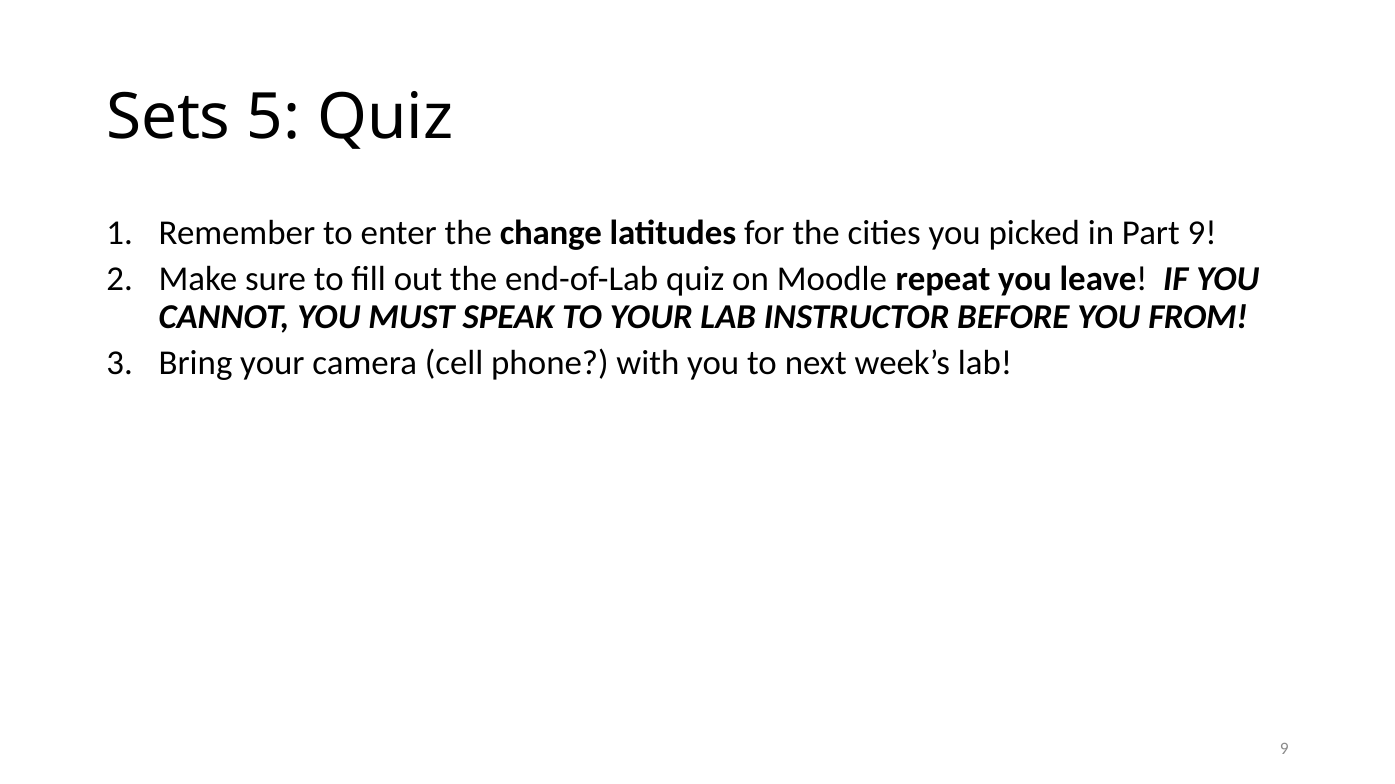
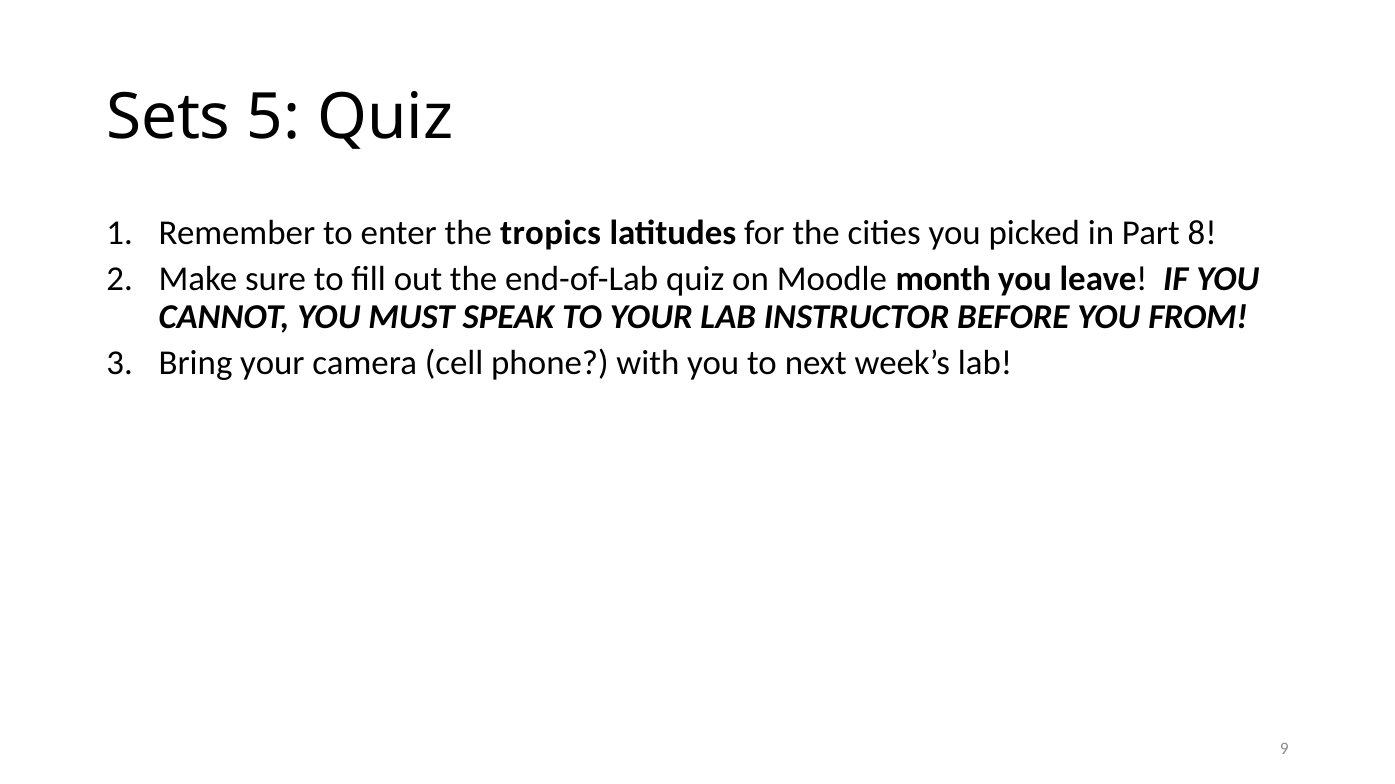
change: change -> tropics
Part 9: 9 -> 8
repeat: repeat -> month
